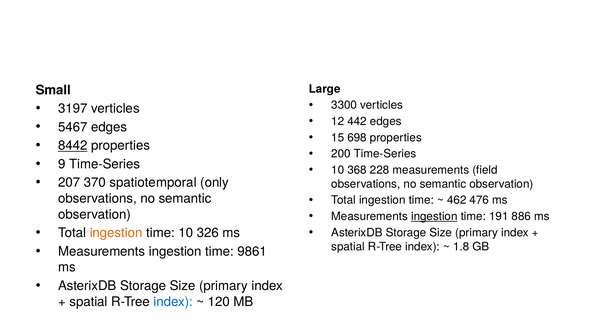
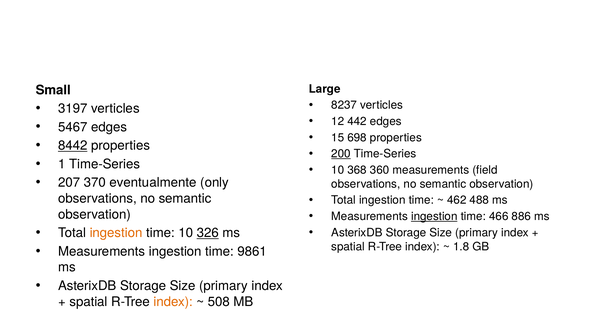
3300: 3300 -> 8237
200 underline: none -> present
9: 9 -> 1
228: 228 -> 360
spatiotemporal: spatiotemporal -> eventualmente
476: 476 -> 488
191: 191 -> 466
326 underline: none -> present
index at (173, 302) colour: blue -> orange
120: 120 -> 508
